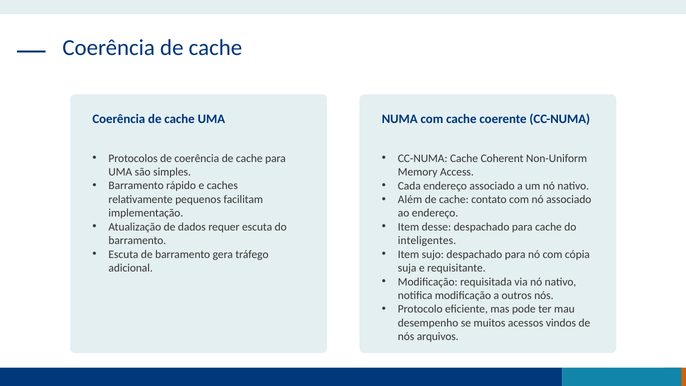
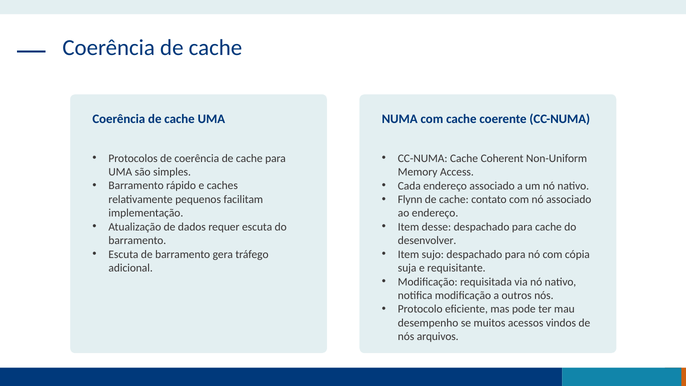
Além: Além -> Flynn
inteligentes: inteligentes -> desenvolver
